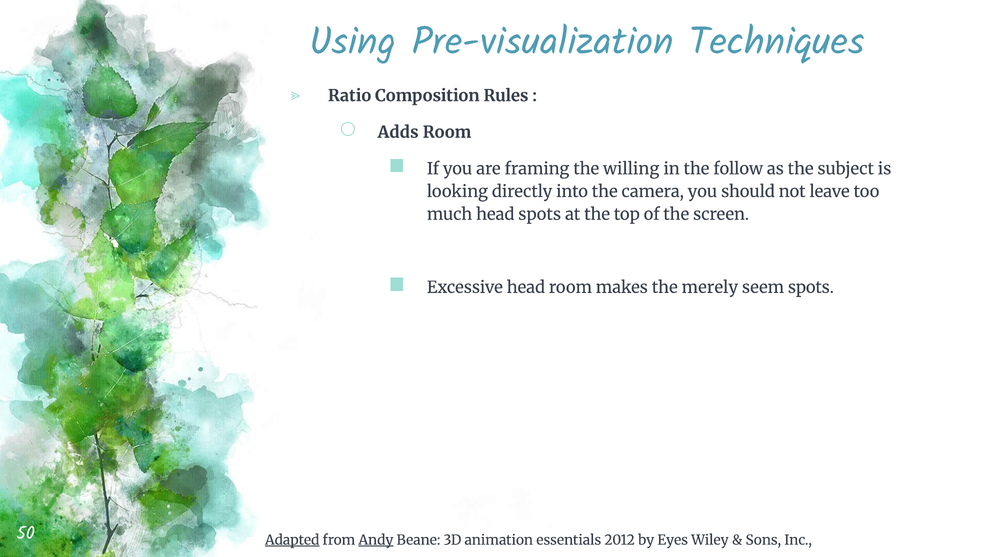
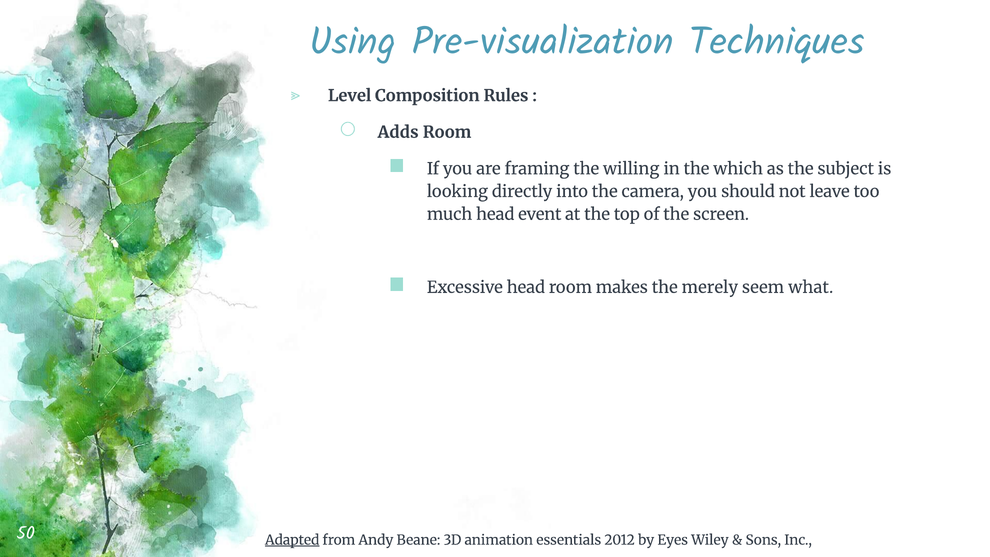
Ratio: Ratio -> Level
follow: follow -> which
head spots: spots -> event
seem spots: spots -> what
Andy underline: present -> none
